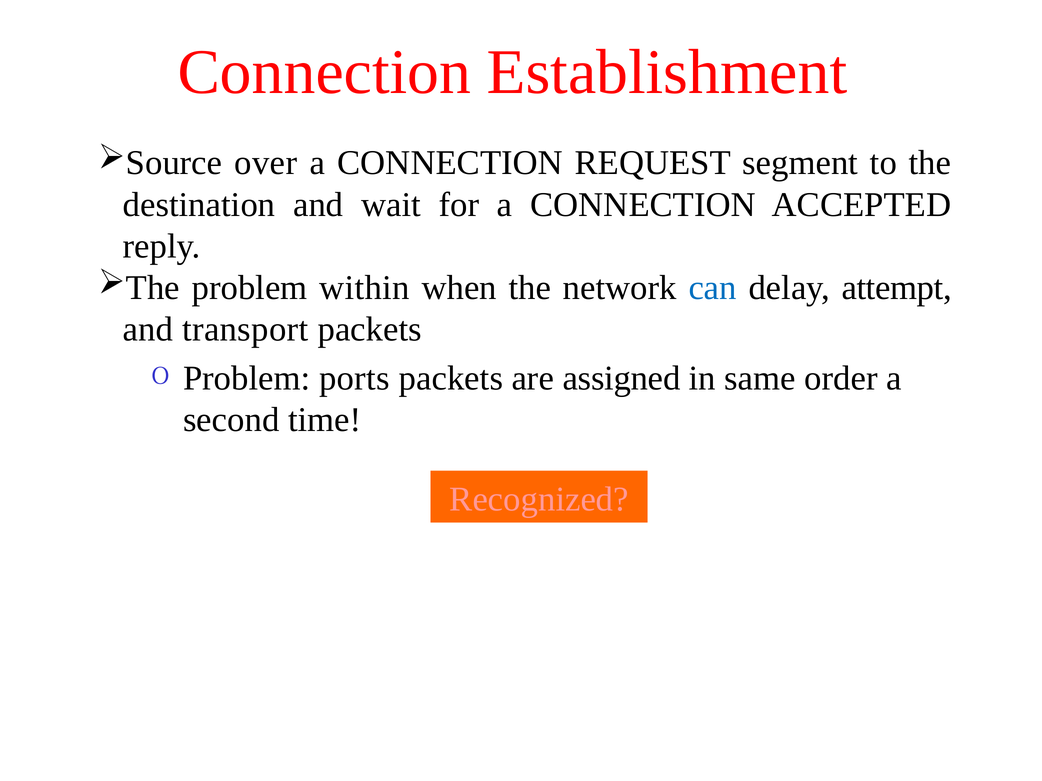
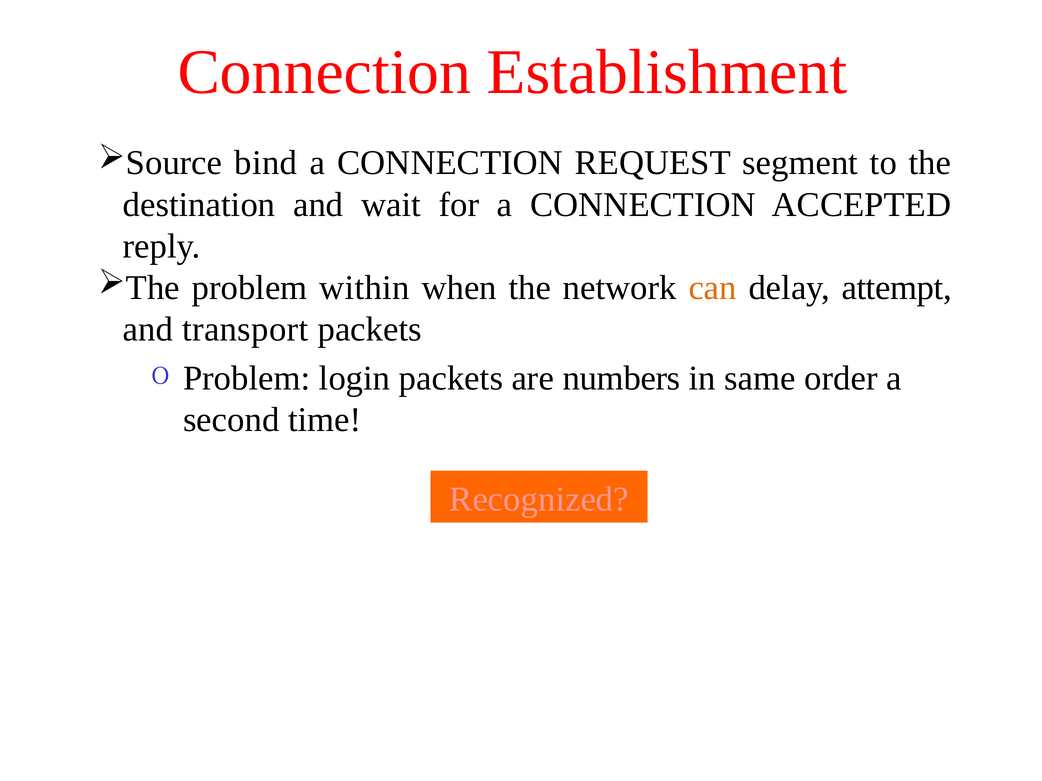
over: over -> bind
can colour: blue -> orange
ports: ports -> login
assigned: assigned -> numbers
